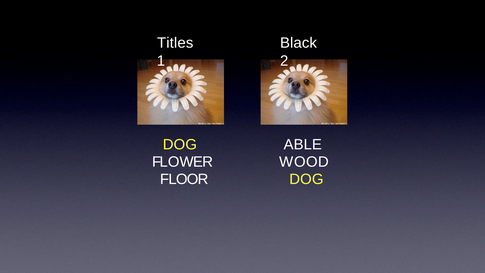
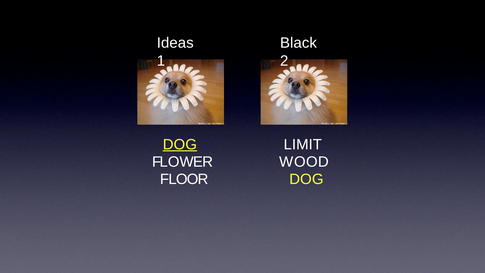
Titles: Titles -> Ideas
DOG at (180, 144) underline: none -> present
ABLE: ABLE -> LIMIT
